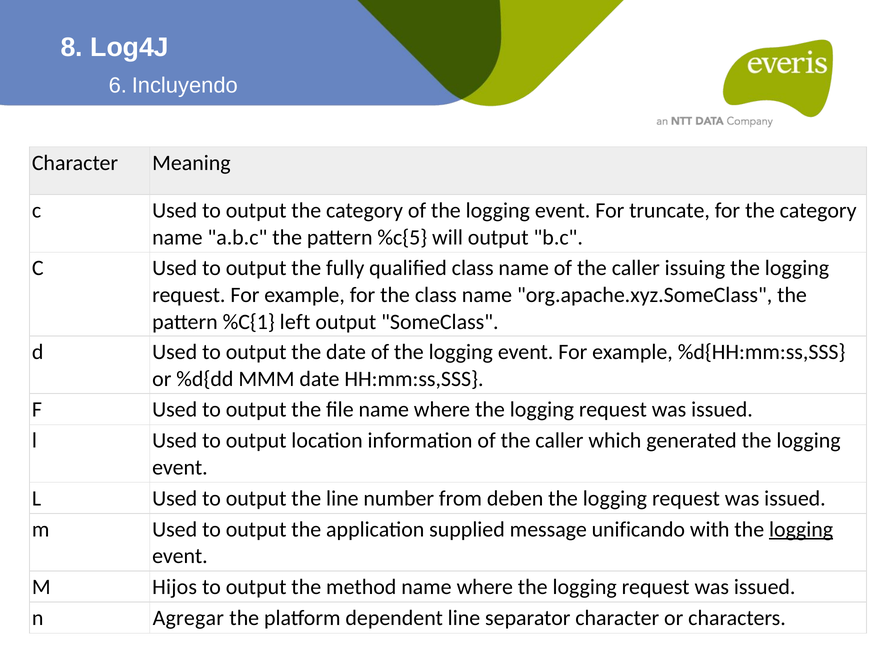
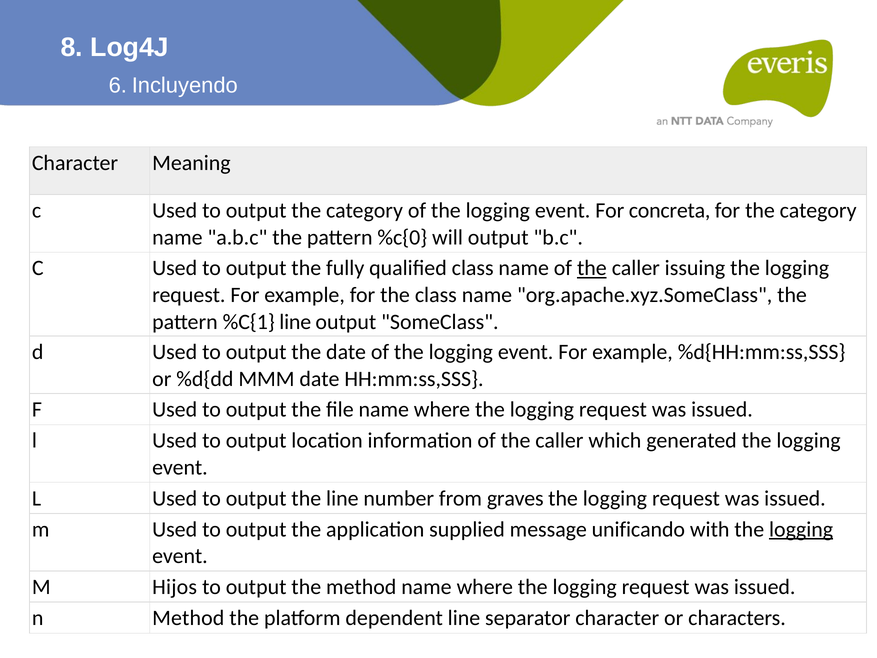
truncate: truncate -> concreta
%c{5: %c{5 -> %c{0
the at (592, 268) underline: none -> present
%C{1 left: left -> line
deben: deben -> graves
n Agregar: Agregar -> Method
